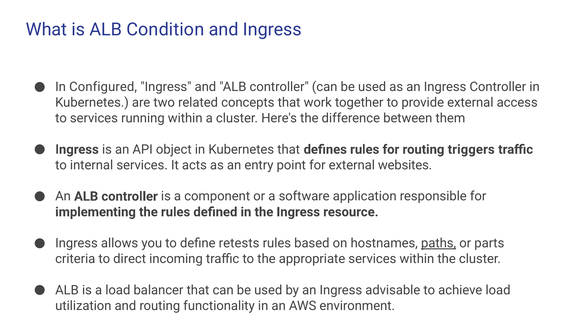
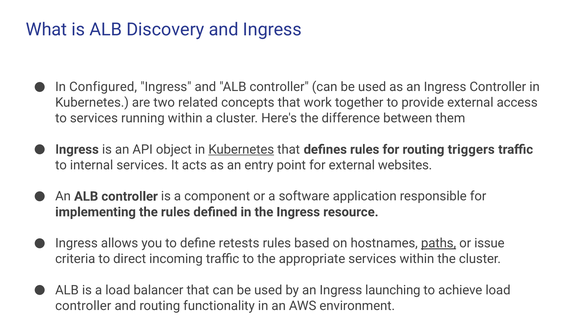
Condition: Condition -> Discovery
Kubernetes at (241, 150) underline: none -> present
parts: parts -> issue
advisable: advisable -> launching
utilization at (83, 306): utilization -> controller
